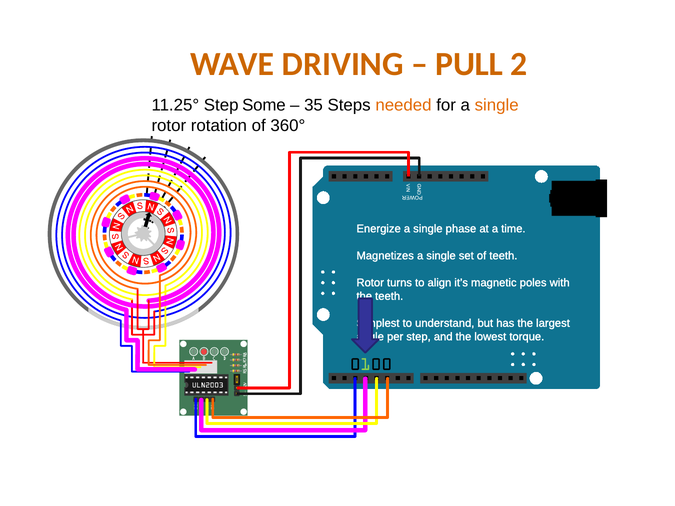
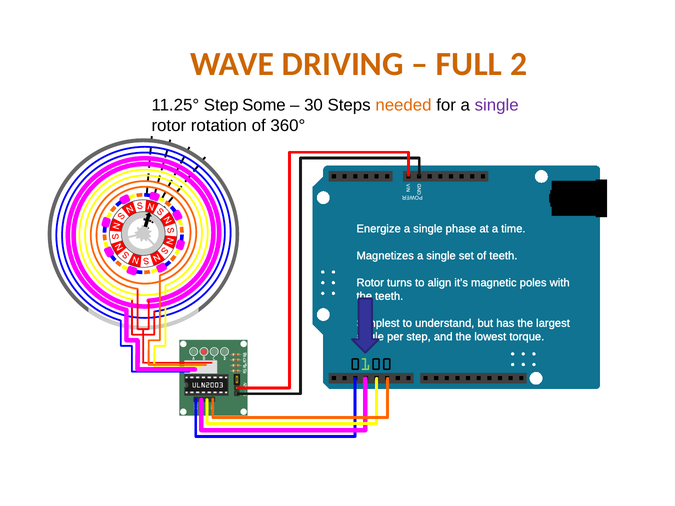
PULL: PULL -> FULL
35: 35 -> 30
single at (497, 105) colour: orange -> purple
